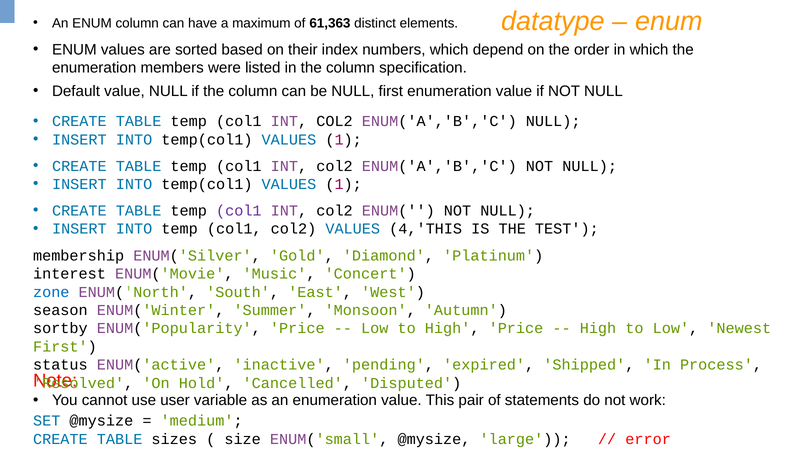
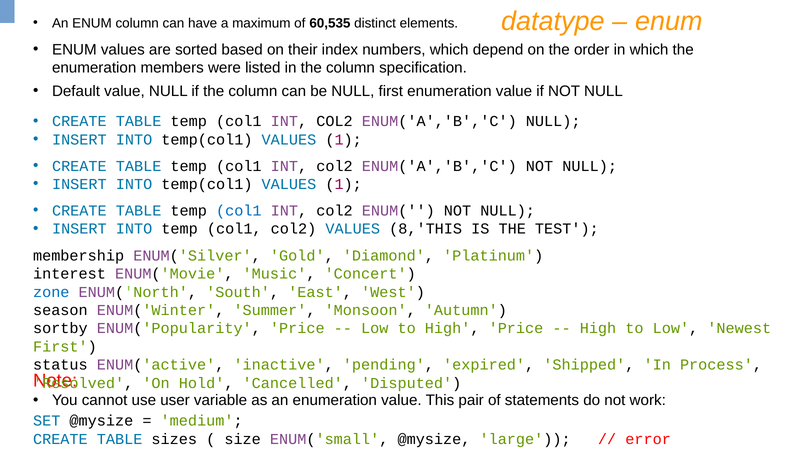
61,363: 61,363 -> 60,535
col1 at (239, 210) colour: purple -> blue
4,'THIS: 4,'THIS -> 8,'THIS
